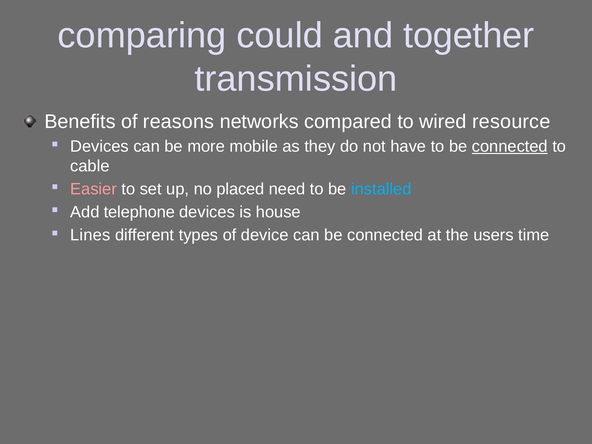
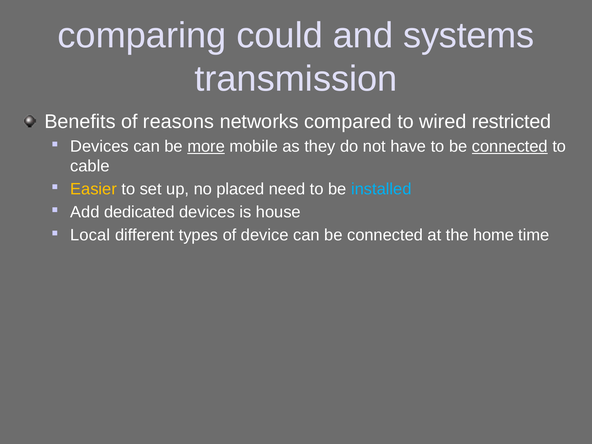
together: together -> systems
resource: resource -> restricted
more underline: none -> present
Easier colour: pink -> yellow
telephone: telephone -> dedicated
Lines: Lines -> Local
users: users -> home
